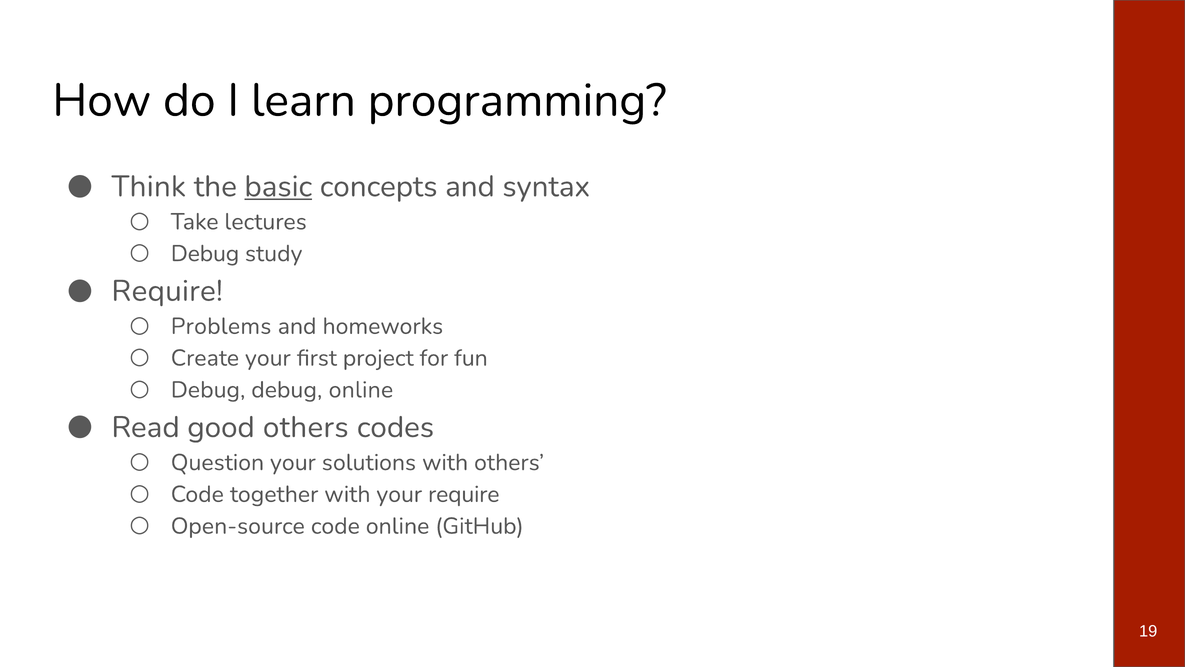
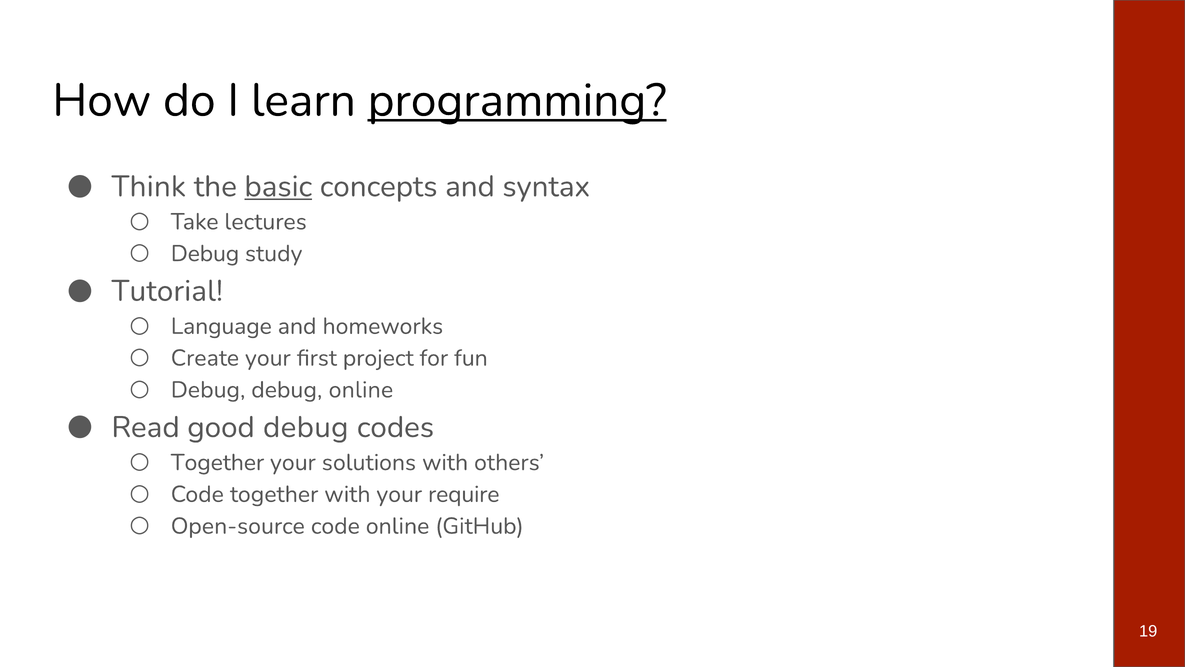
programming underline: none -> present
Require at (167, 291): Require -> Tutorial
Problems: Problems -> Language
good others: others -> debug
Question at (217, 462): Question -> Together
